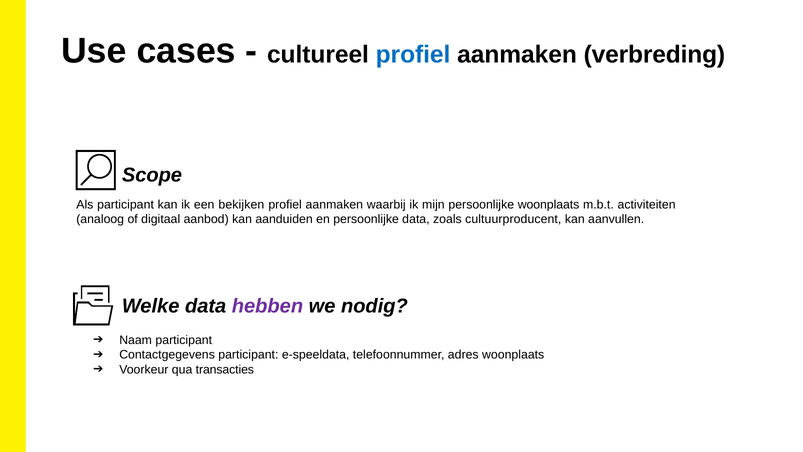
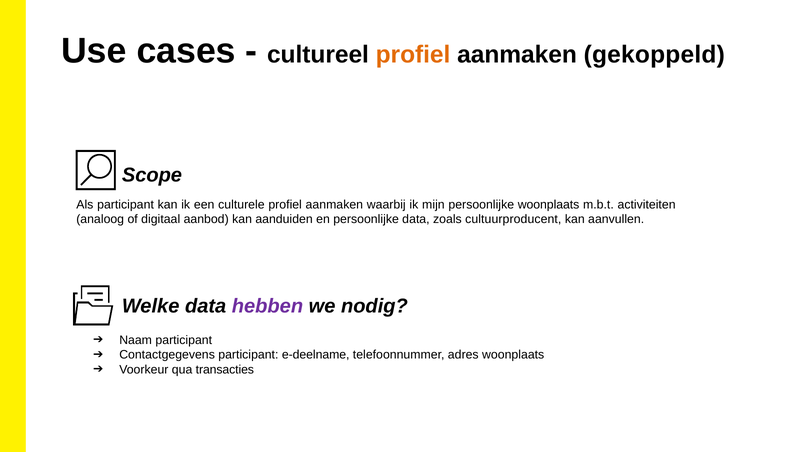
profiel at (413, 55) colour: blue -> orange
verbreding: verbreding -> gekoppeld
bekijken: bekijken -> culturele
e-speeldata: e-speeldata -> e-deelname
